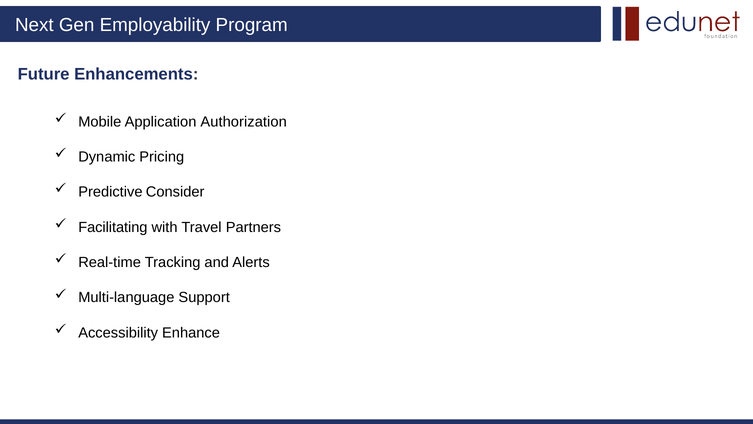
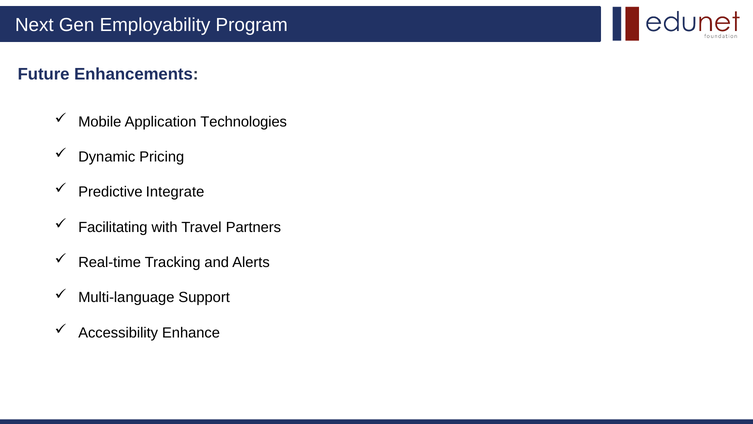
Authorization: Authorization -> Technologies
Consider: Consider -> Integrate
